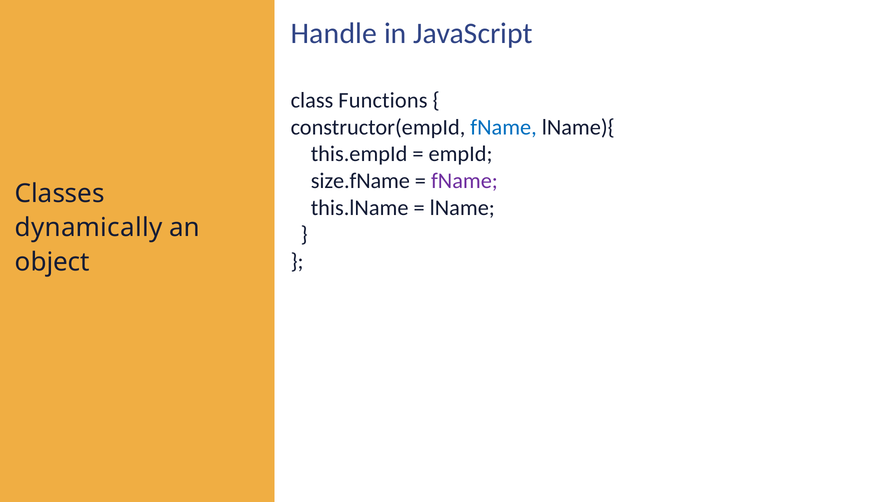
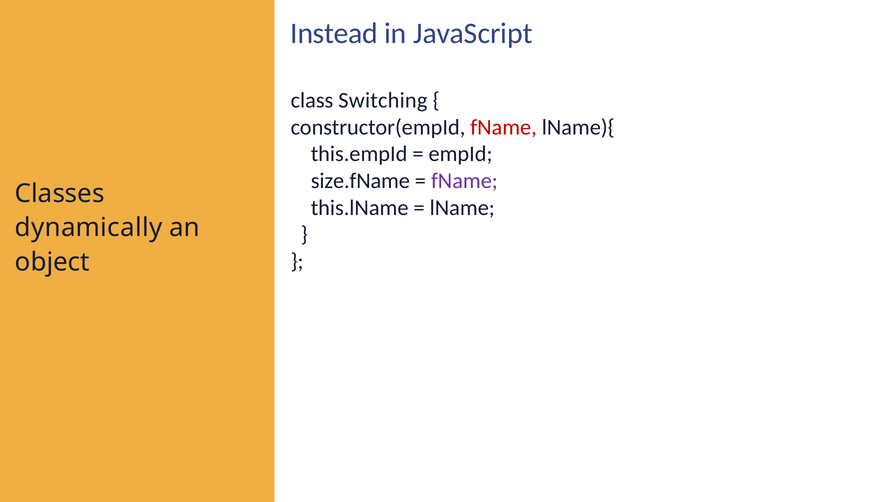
Handle: Handle -> Instead
Functions: Functions -> Switching
fName at (504, 127) colour: blue -> red
